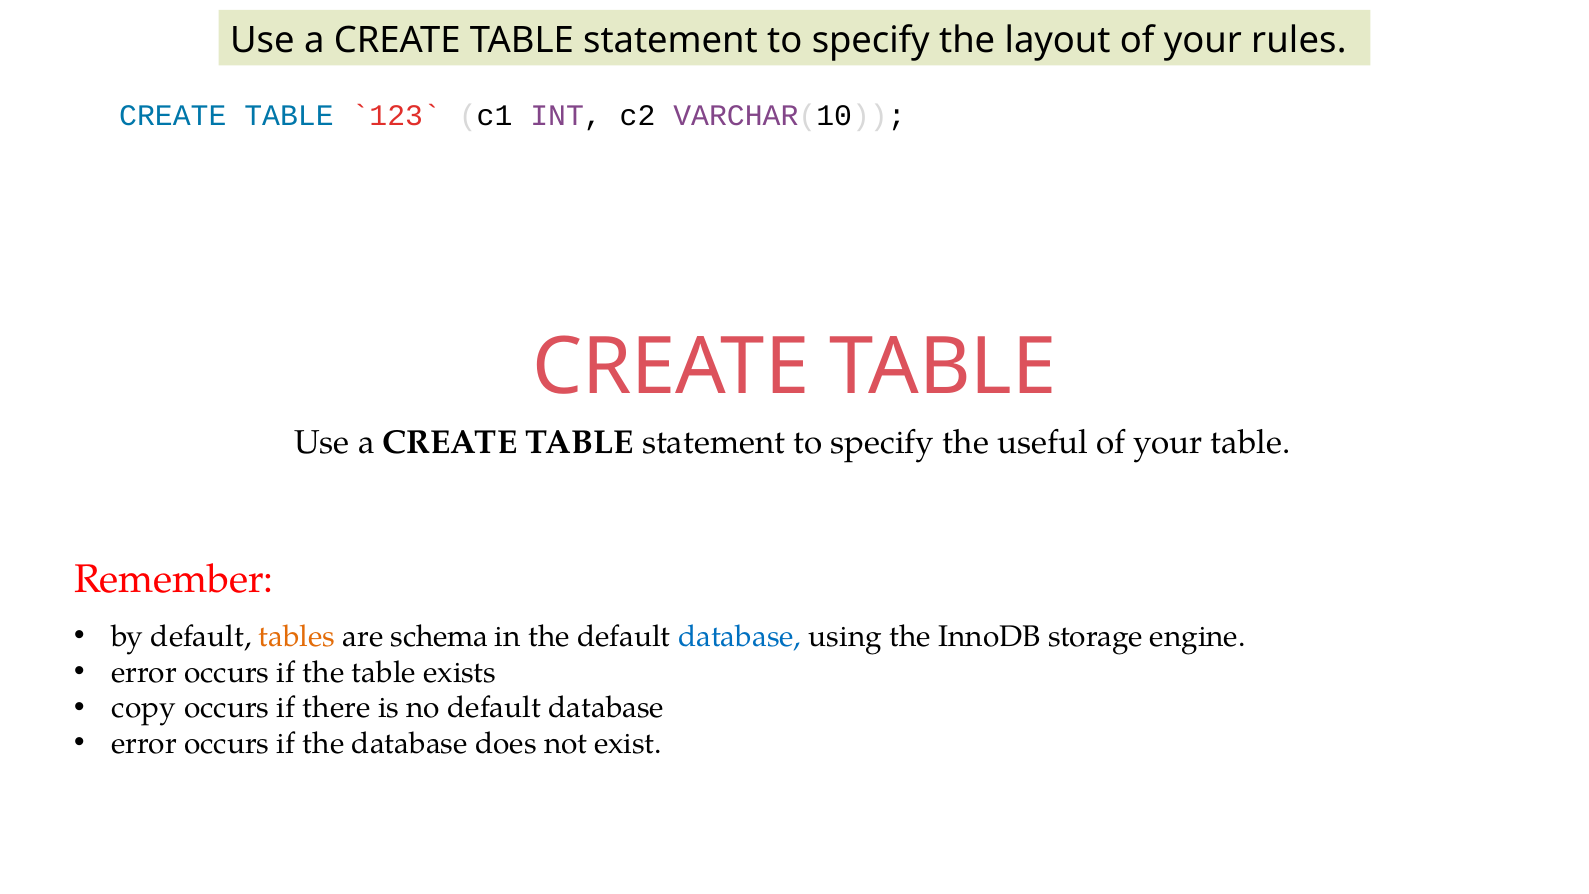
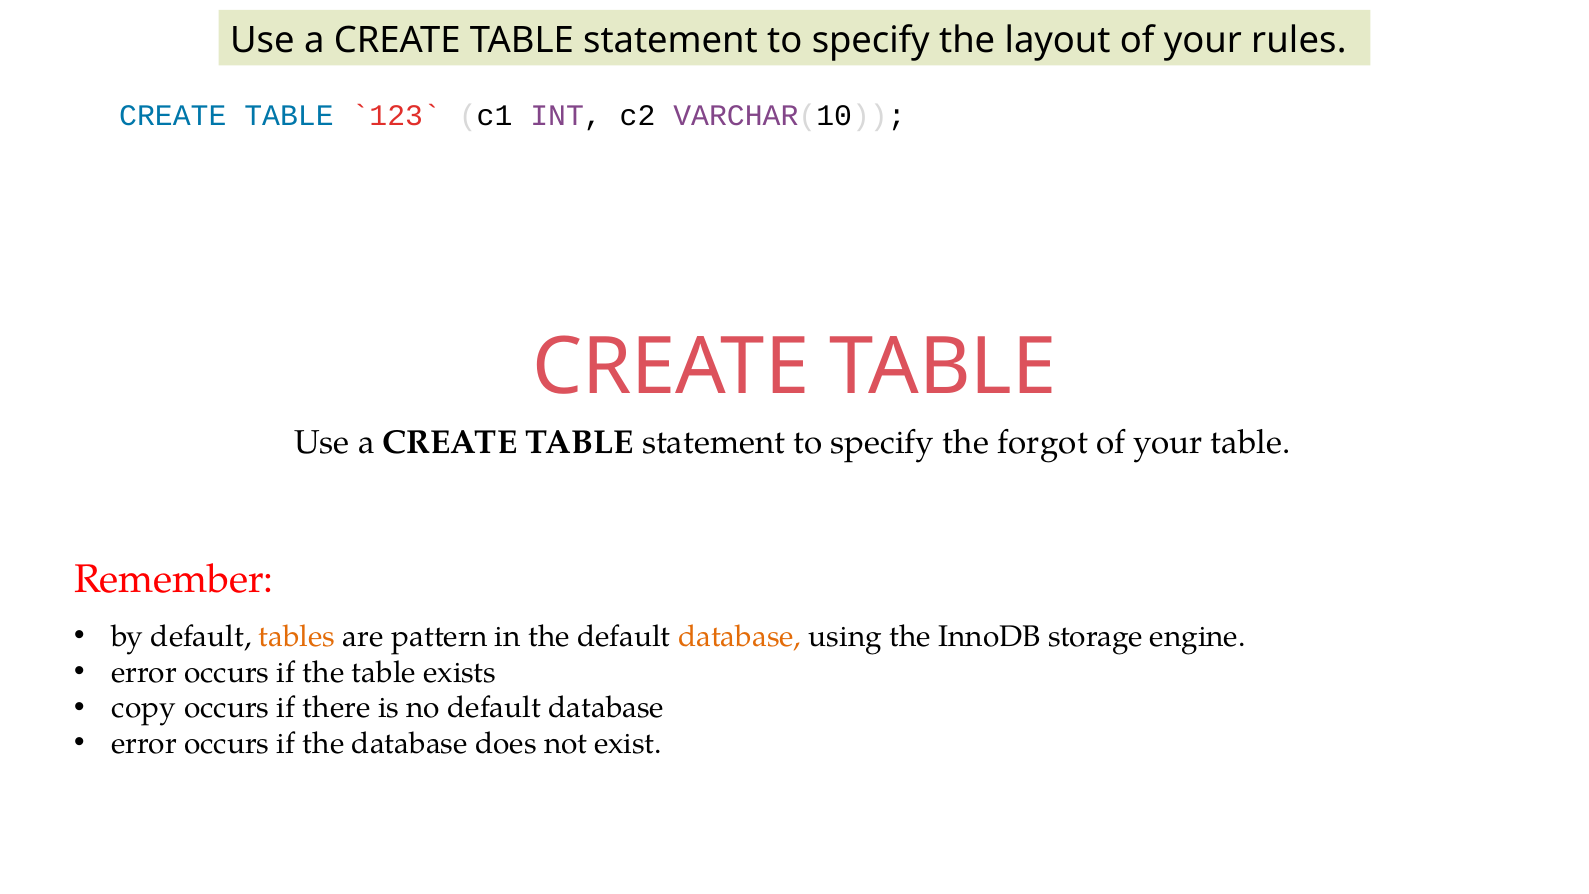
useful: useful -> forgot
schema: schema -> pattern
database at (740, 636) colour: blue -> orange
